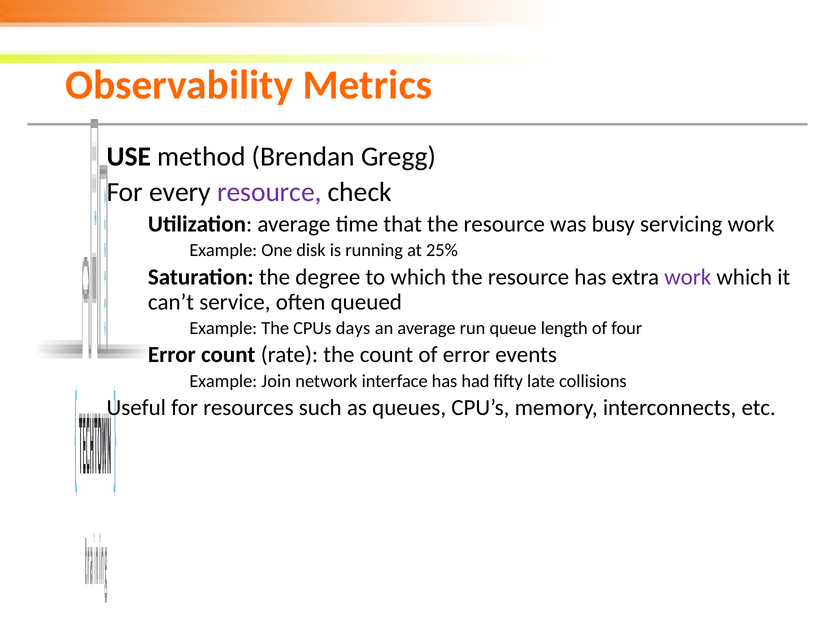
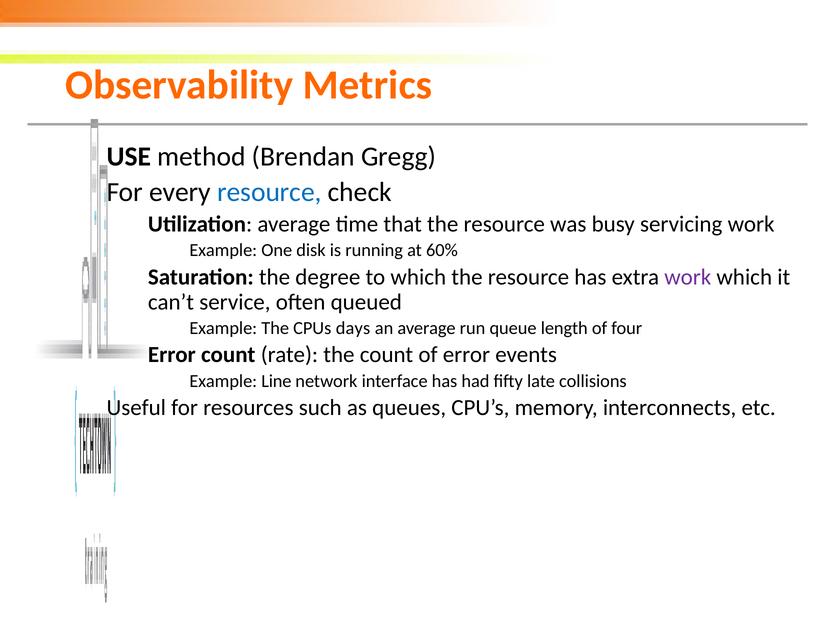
resource at (269, 192) colour: purple -> blue
25%: 25% -> 60%
Join: Join -> Line
